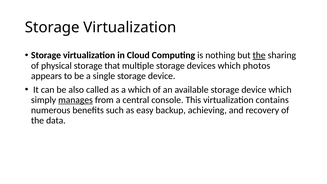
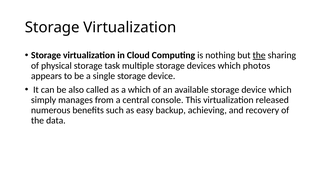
that: that -> task
manages underline: present -> none
contains: contains -> released
